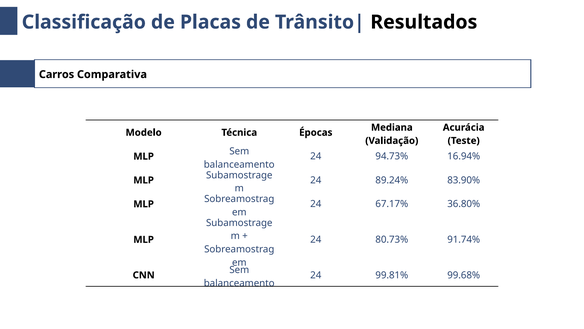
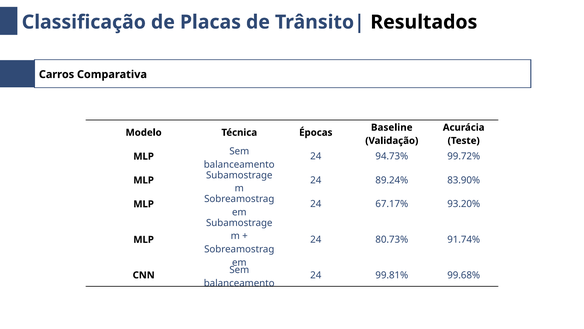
Mediana: Mediana -> Baseline
16.94%: 16.94% -> 99.72%
36.80%: 36.80% -> 93.20%
